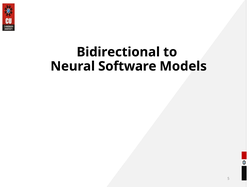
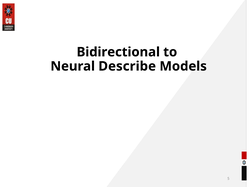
Software: Software -> Describe
